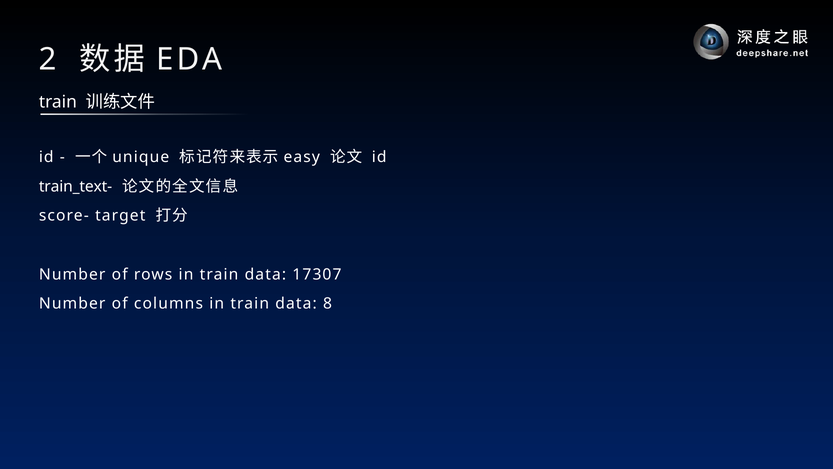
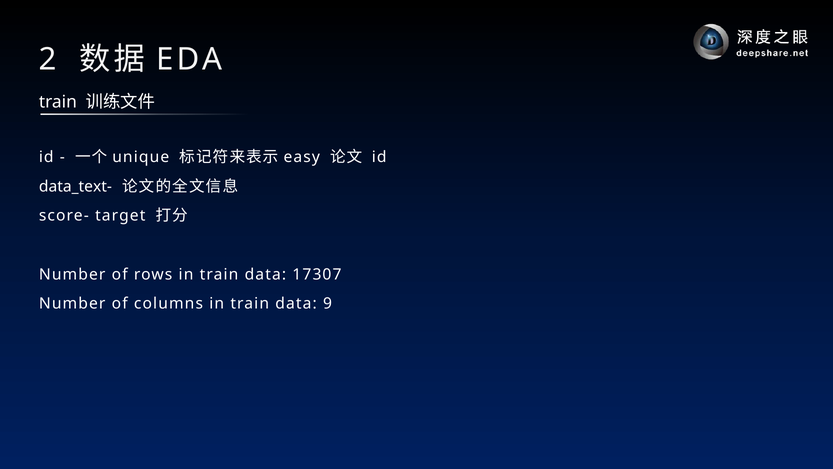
train_text-: train_text- -> data_text-
8: 8 -> 9
